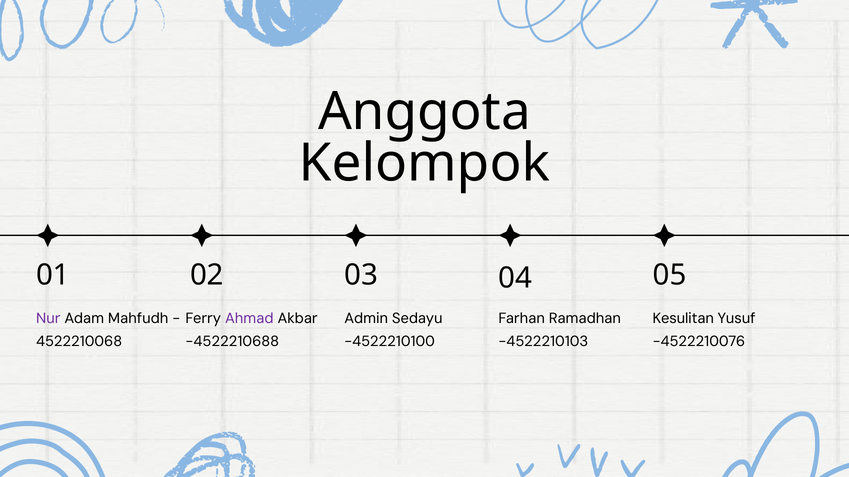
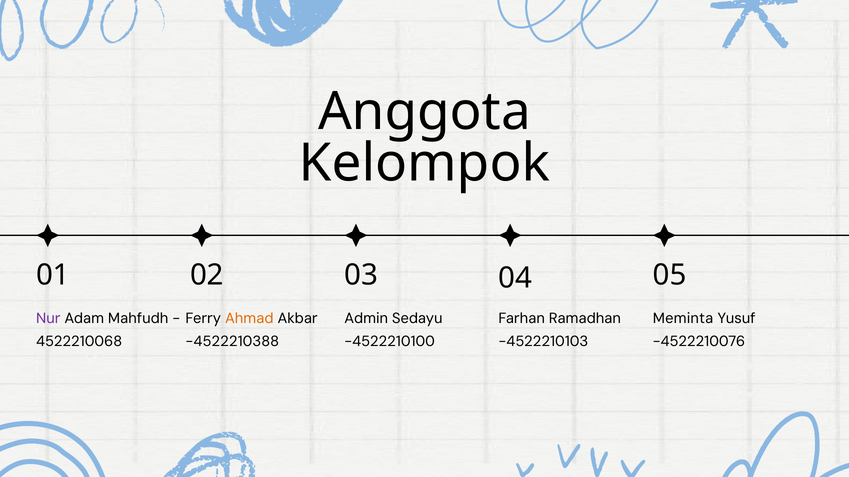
Ahmad colour: purple -> orange
Kesulitan: Kesulitan -> Meminta
-4522210688: -4522210688 -> -4522210388
